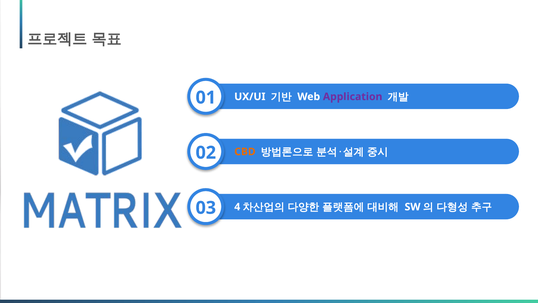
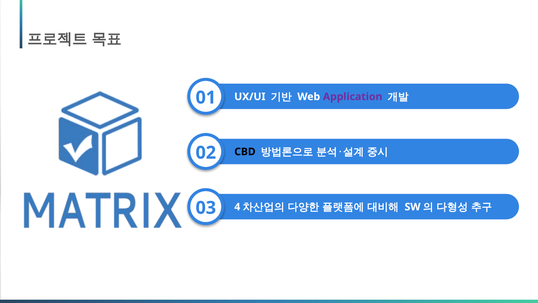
CBD colour: orange -> black
